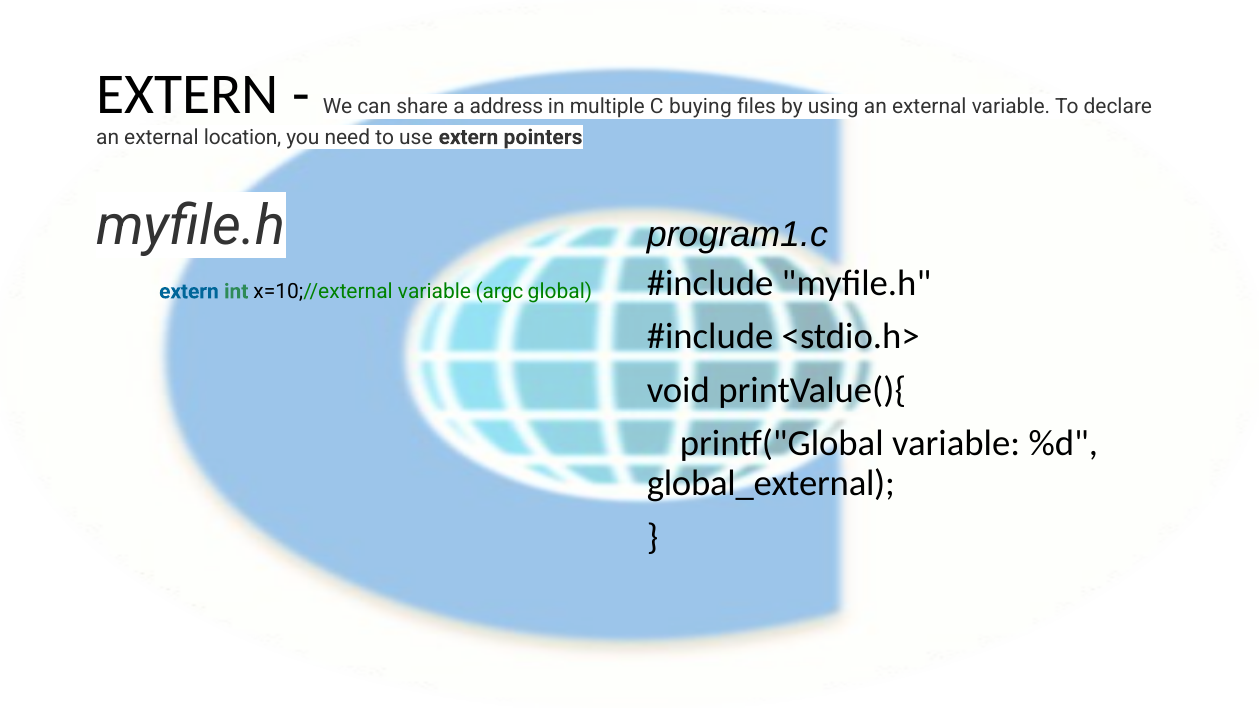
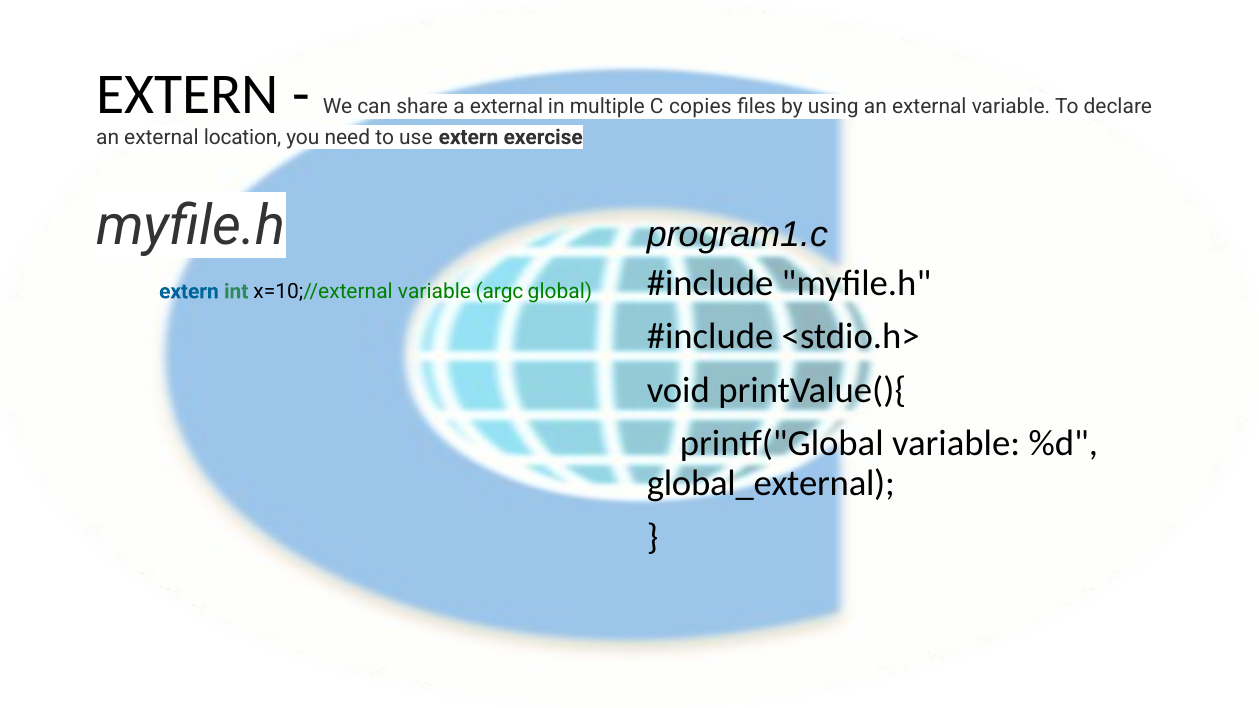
a address: address -> external
buying: buying -> copies
pointers: pointers -> exercise
